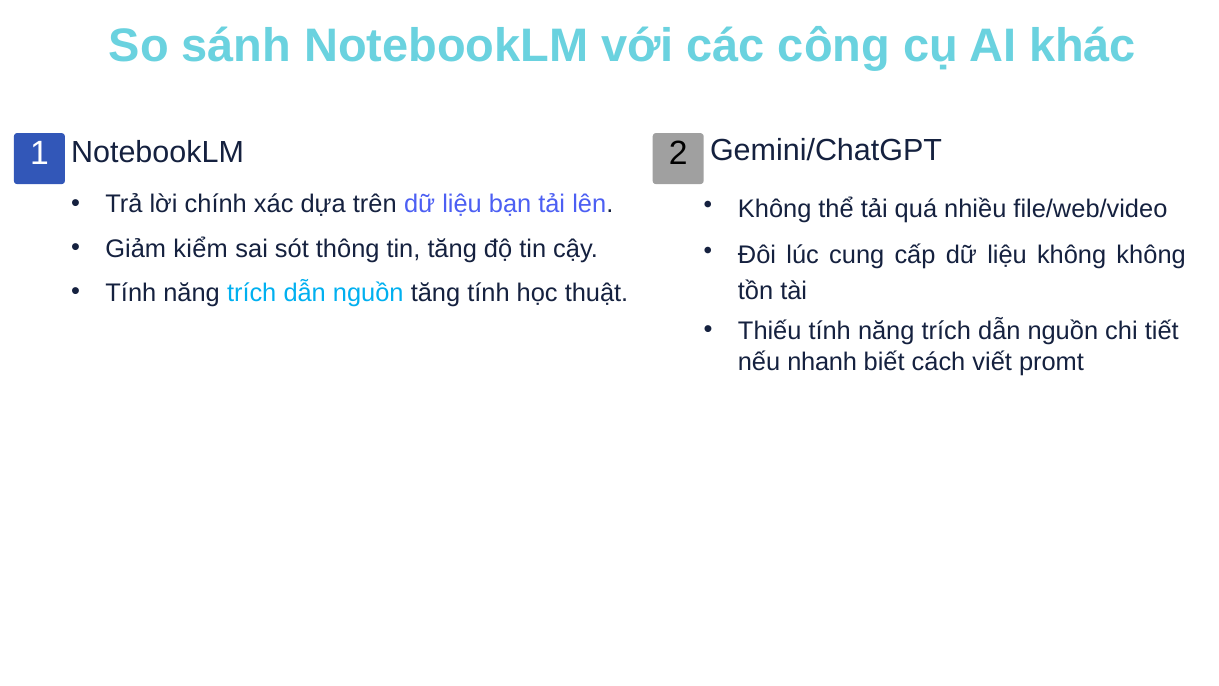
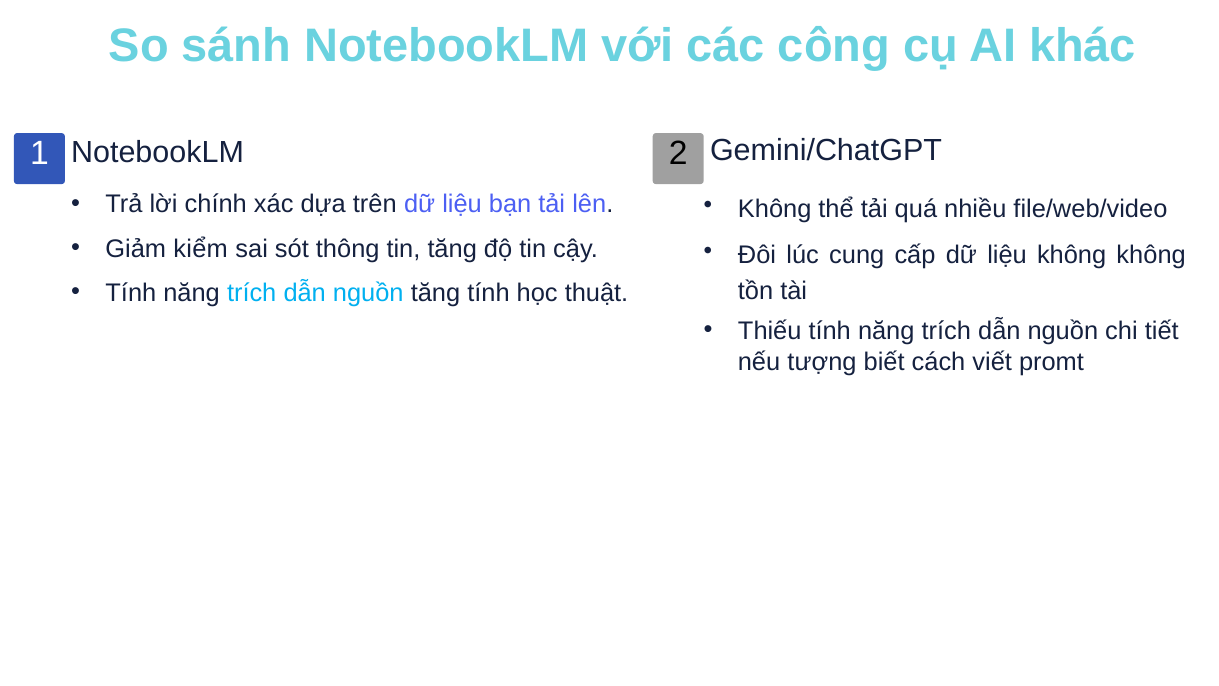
nhanh: nhanh -> tượng
